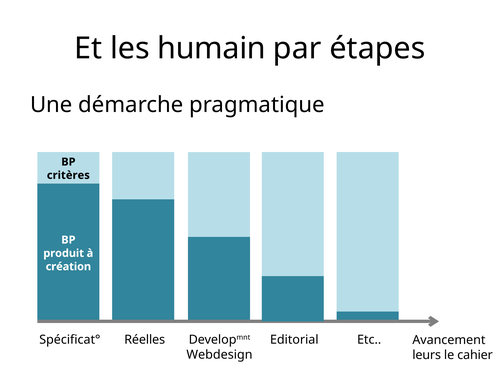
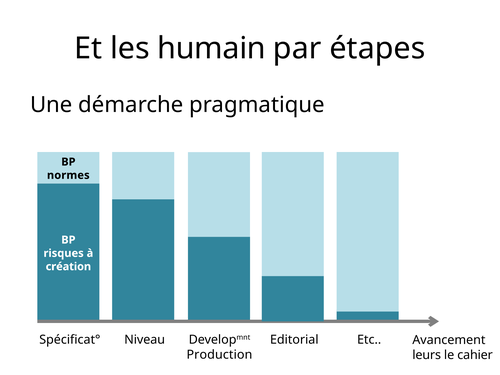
critères: critères -> normes
produit: produit -> risques
Réelles: Réelles -> Niveau
Webdesign: Webdesign -> Production
